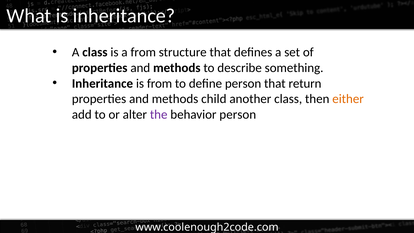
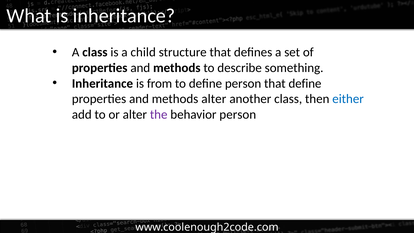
a from: from -> child
that return: return -> define
methods child: child -> alter
either colour: orange -> blue
